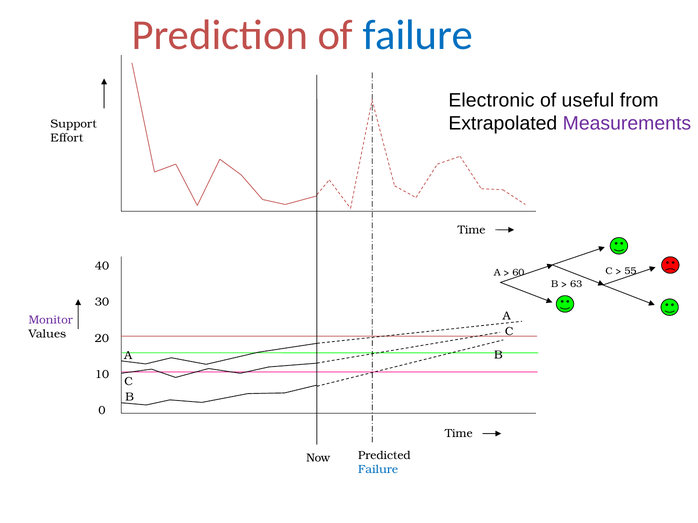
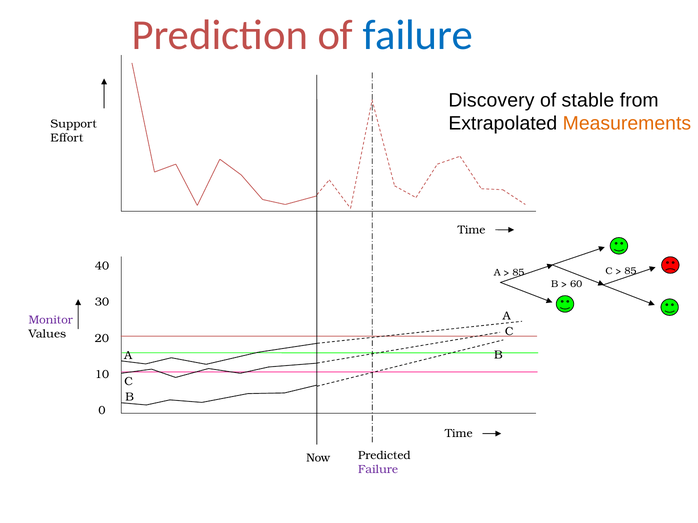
Electronic: Electronic -> Discovery
useful: useful -> stable
Measurements colour: purple -> orange
55 at (630, 271): 55 -> 85
60 at (518, 273): 60 -> 85
63: 63 -> 60
Failure at (378, 470) colour: blue -> purple
